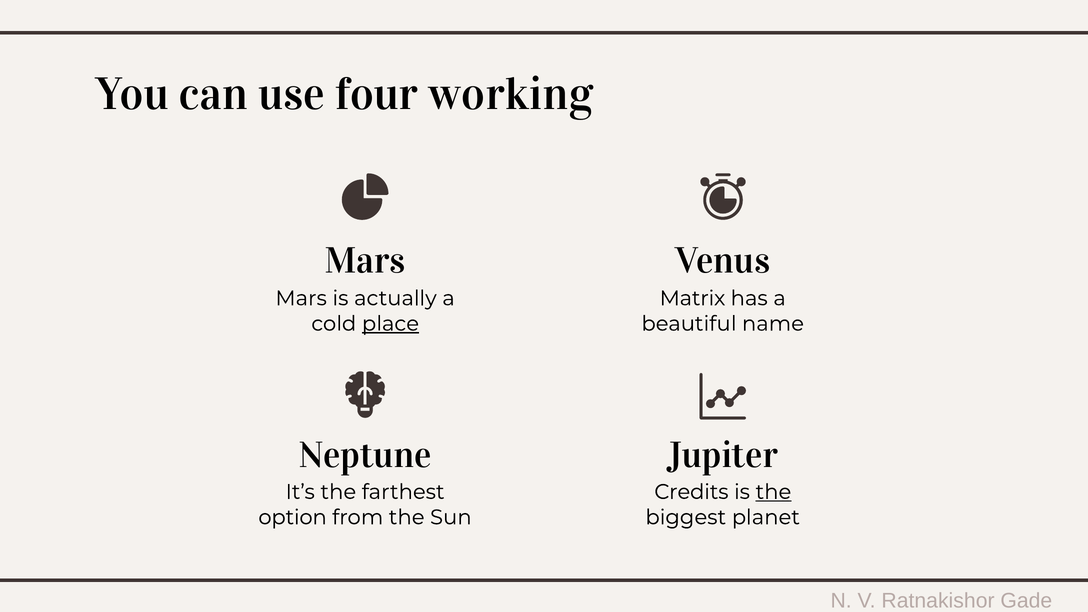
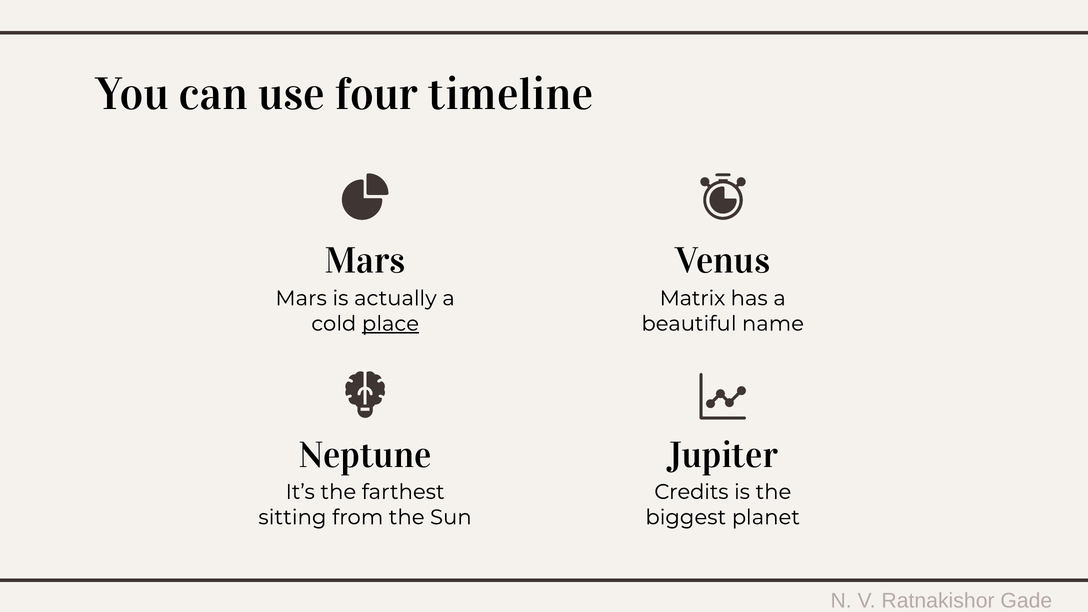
working: working -> timeline
the at (773, 492) underline: present -> none
option: option -> sitting
